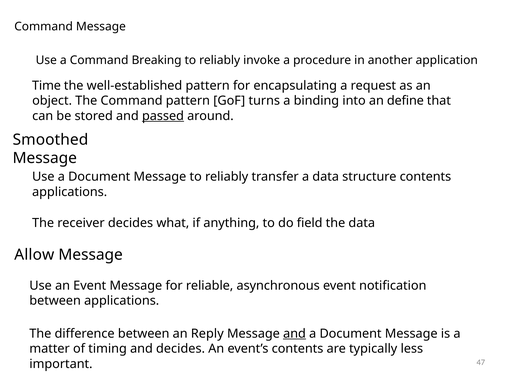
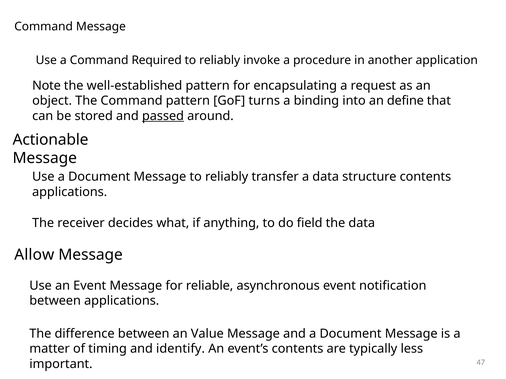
Breaking: Breaking -> Required
Time: Time -> Note
Smoothed: Smoothed -> Actionable
Reply: Reply -> Value
and at (295, 334) underline: present -> none
and decides: decides -> identify
